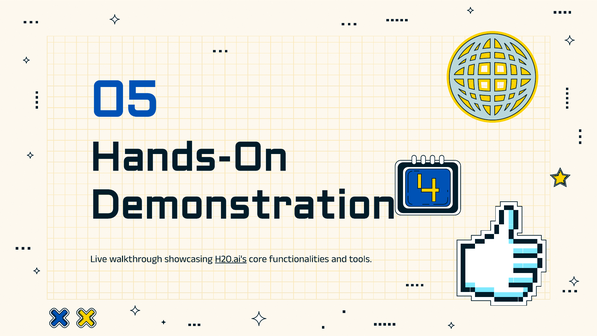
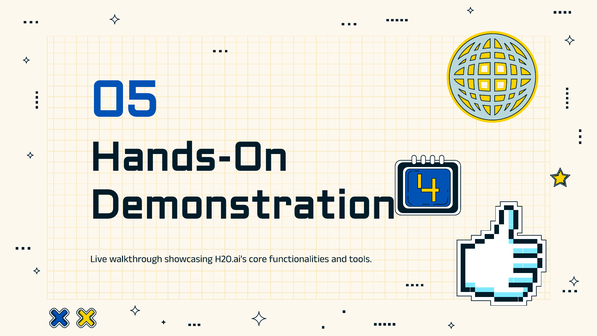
H2O.ai's underline: present -> none
